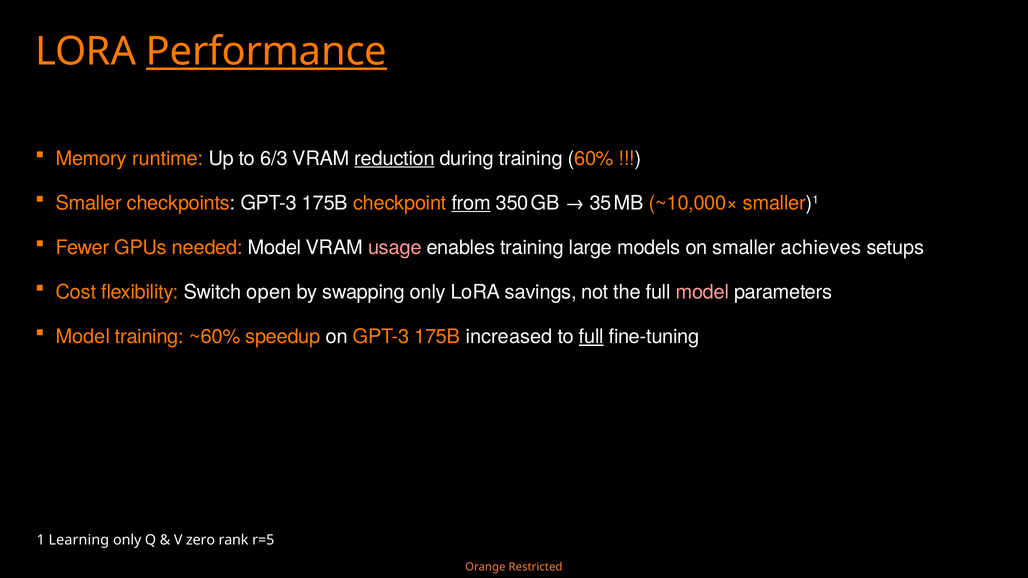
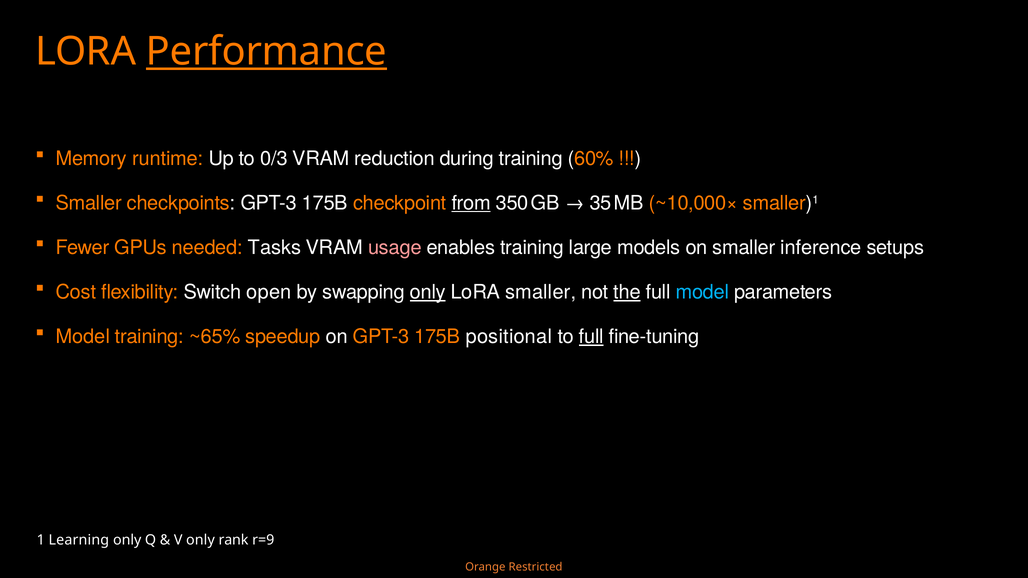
6/3: 6/3 -> 0/3
reduction underline: present -> none
needed Model: Model -> Tasks
achieves: achieves -> inference
only at (428, 292) underline: none -> present
LoRA savings: savings -> smaller
the underline: none -> present
model at (702, 292) colour: pink -> light blue
~60%: ~60% -> ~65%
increased: increased -> positional
V zero: zero -> only
r=5: r=5 -> r=9
